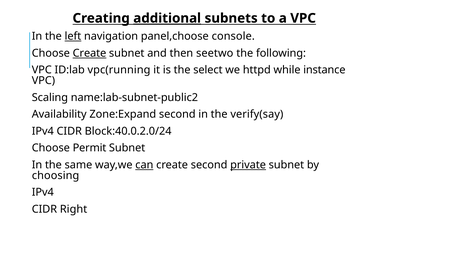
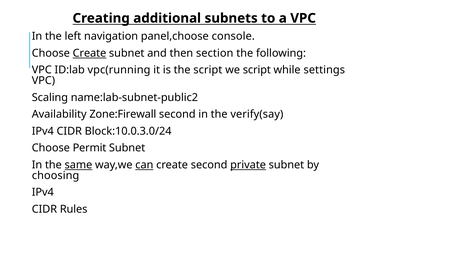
additional underline: present -> none
left underline: present -> none
seetwo: seetwo -> section
the select: select -> script
we httpd: httpd -> script
instance: instance -> settings
Zone:Expand: Zone:Expand -> Zone:Firewall
Block:40.0.2.0/24: Block:40.0.2.0/24 -> Block:10.0.3.0/24
same underline: none -> present
Right: Right -> Rules
